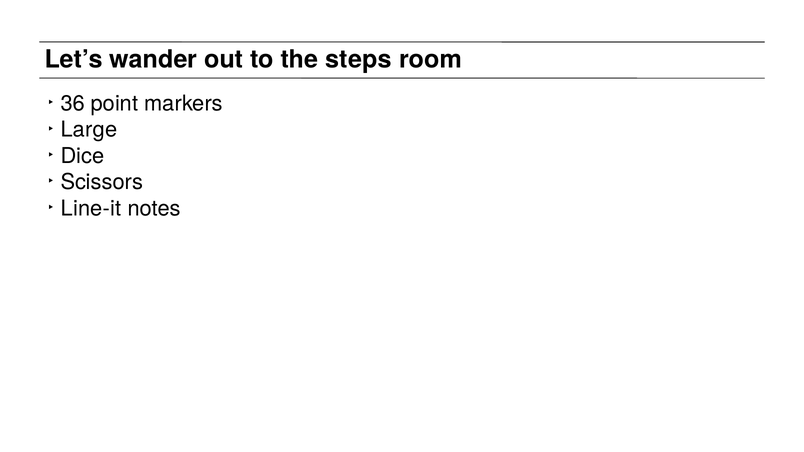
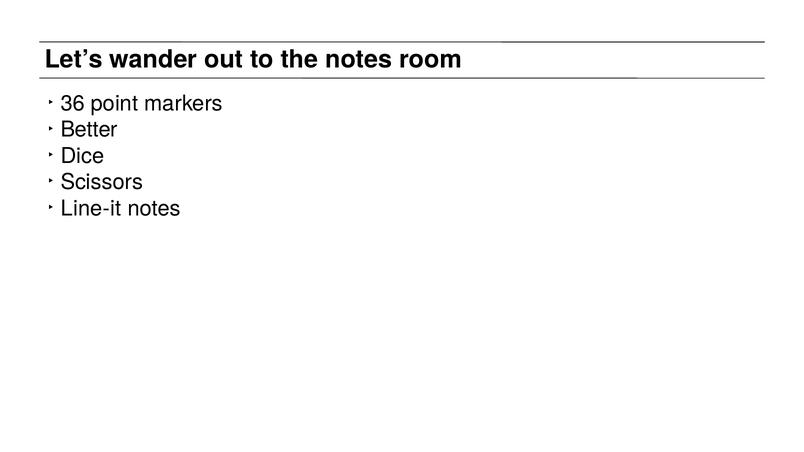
the steps: steps -> notes
Large: Large -> Better
